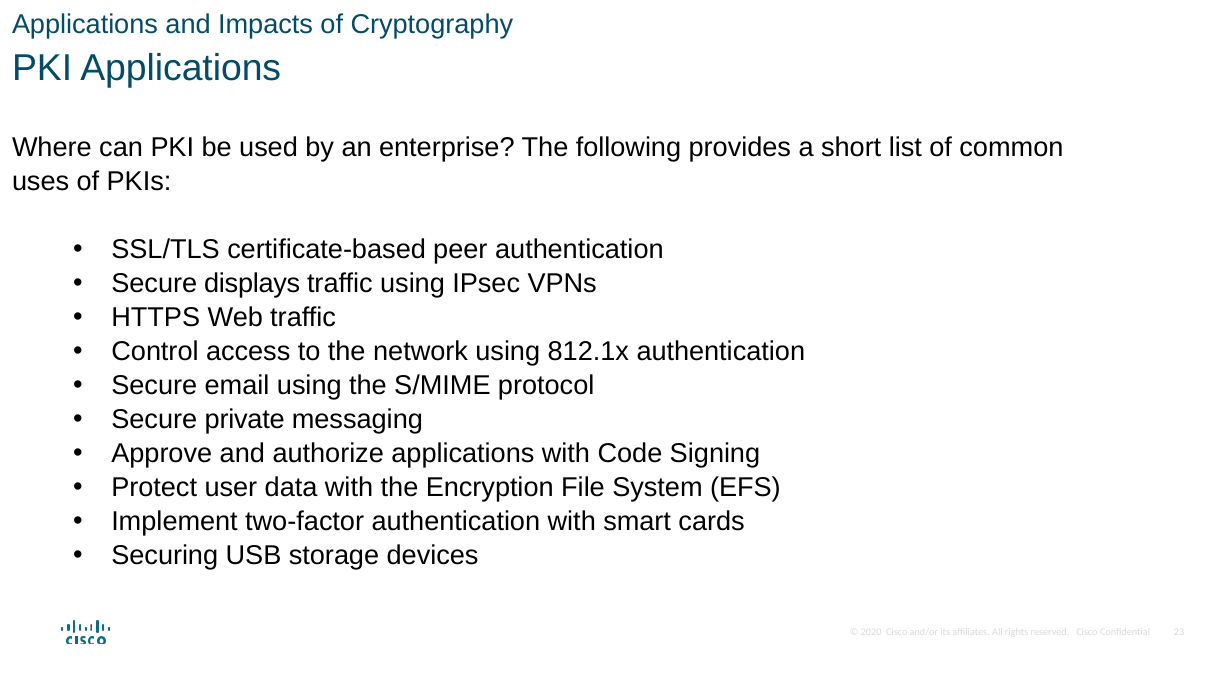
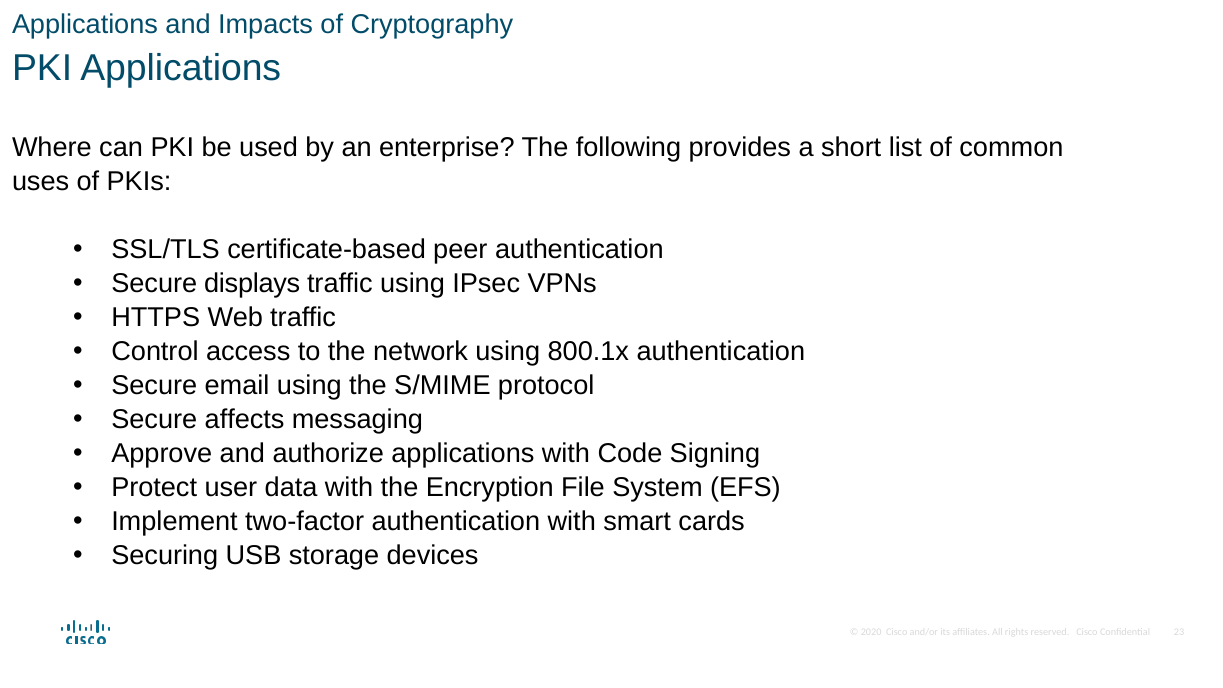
812.1x: 812.1x -> 800.1x
private: private -> affects
